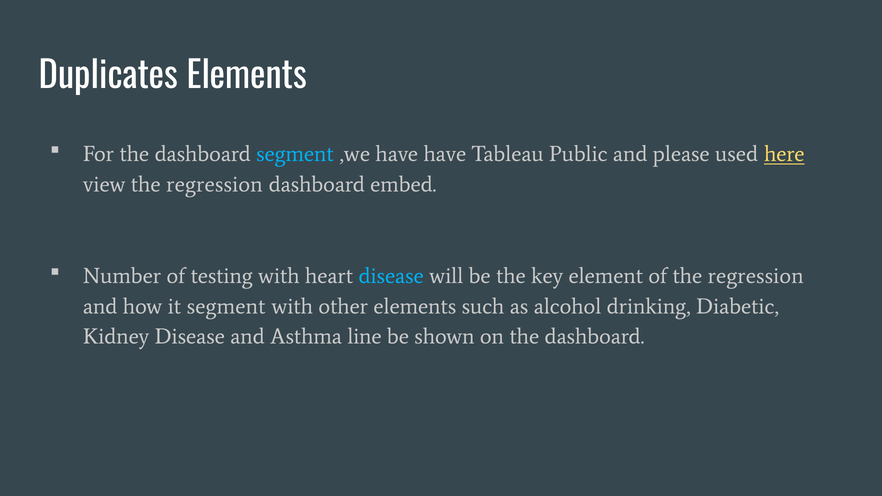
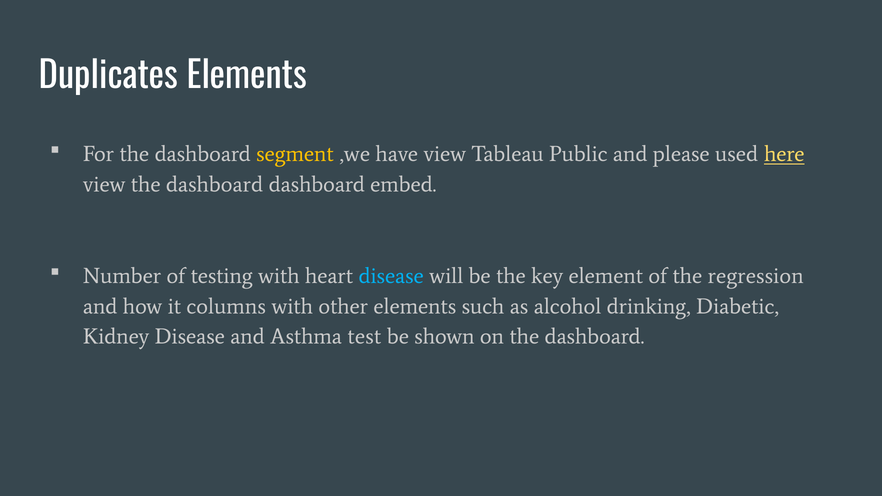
segment at (295, 154) colour: light blue -> yellow
have have: have -> view
view the regression: regression -> dashboard
it segment: segment -> columns
line: line -> test
